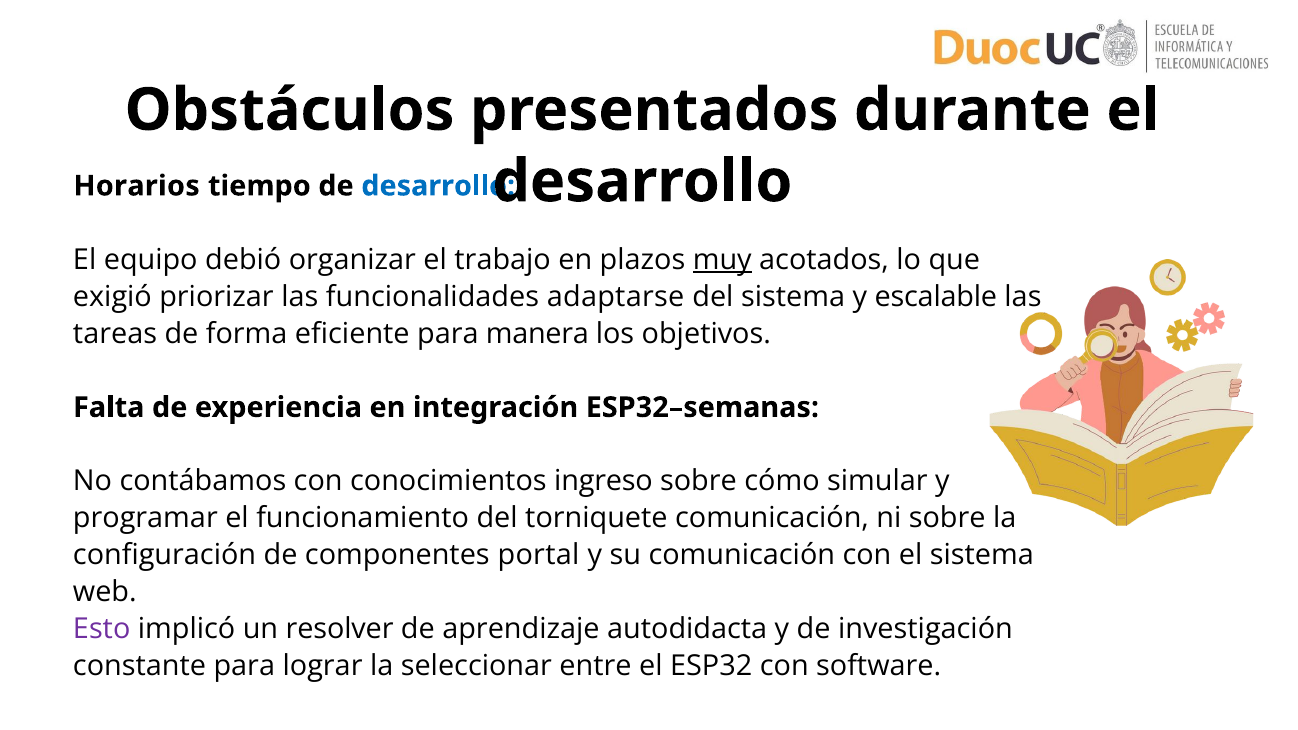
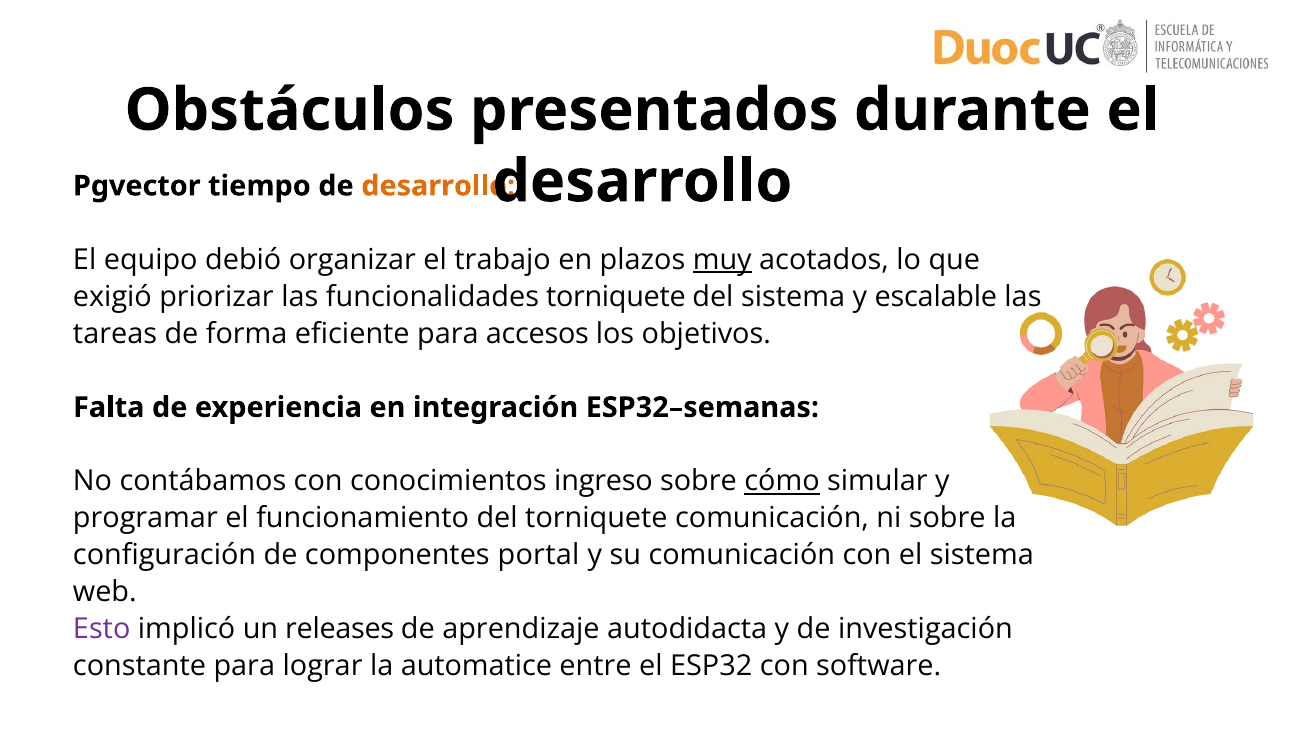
Horarios: Horarios -> Pgvector
desarrollo at (438, 186) colour: blue -> orange
funcionalidades adaptarse: adaptarse -> torniquete
manera: manera -> accesos
cómo underline: none -> present
resolver: resolver -> releases
seleccionar: seleccionar -> automatice
